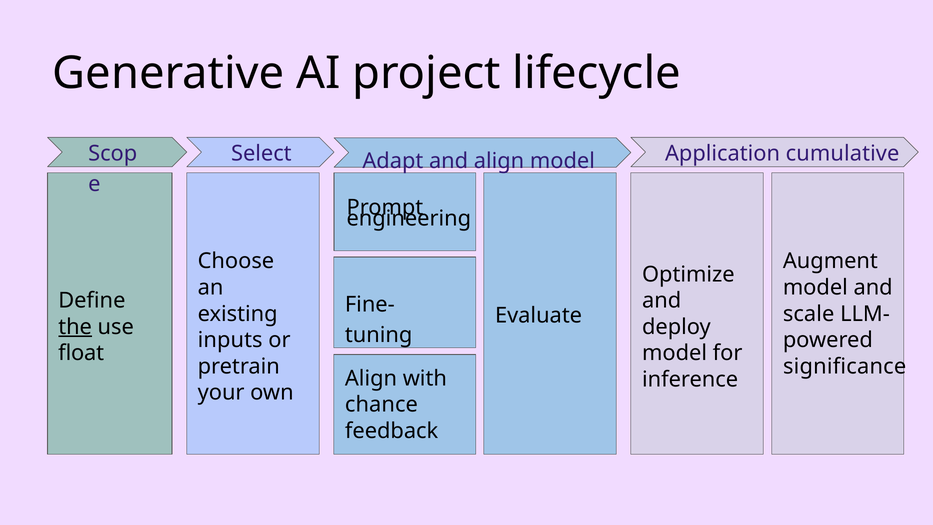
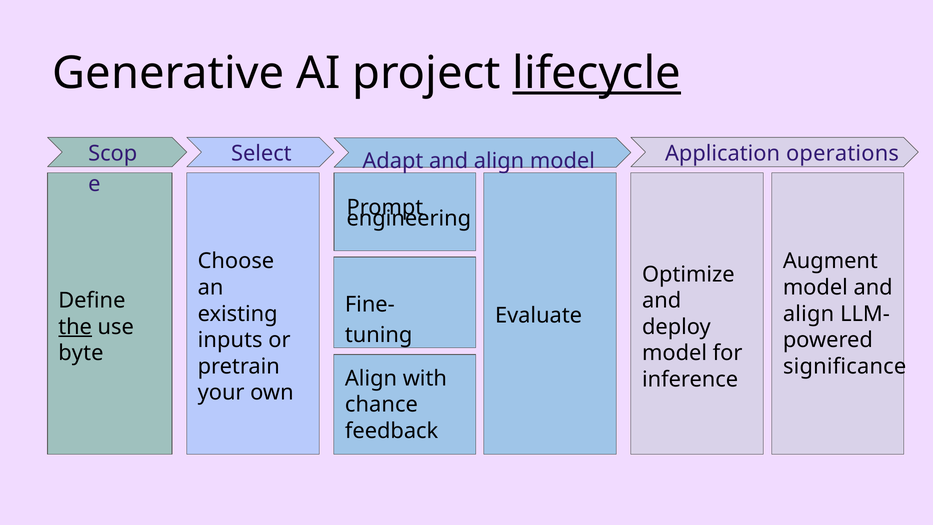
lifecycle underline: none -> present
cumulative: cumulative -> operations
scale at (809, 314): scale -> align
ﬂoat: ﬂoat -> byte
